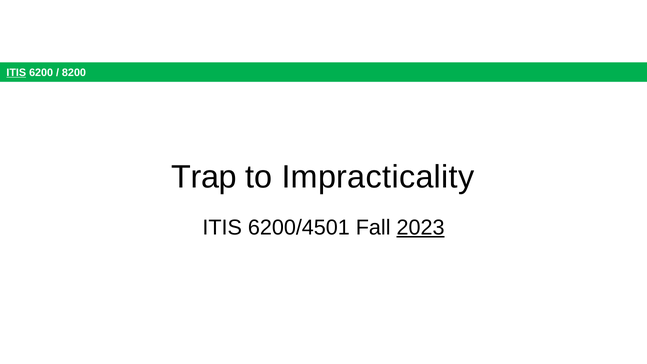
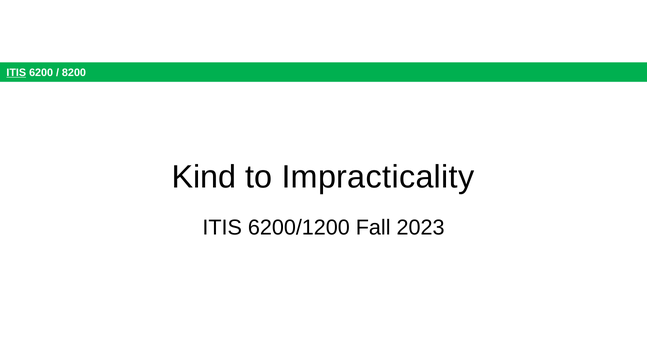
Trap: Trap -> Kind
6200/4501: 6200/4501 -> 6200/1200
2023 underline: present -> none
